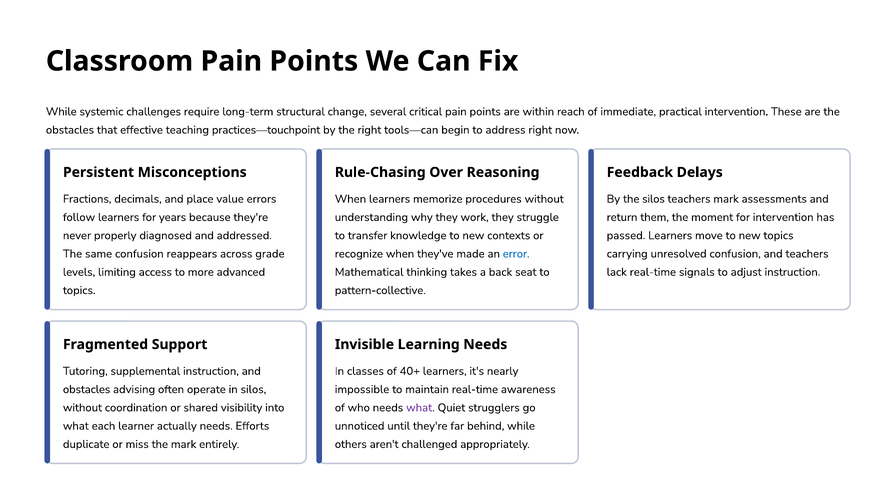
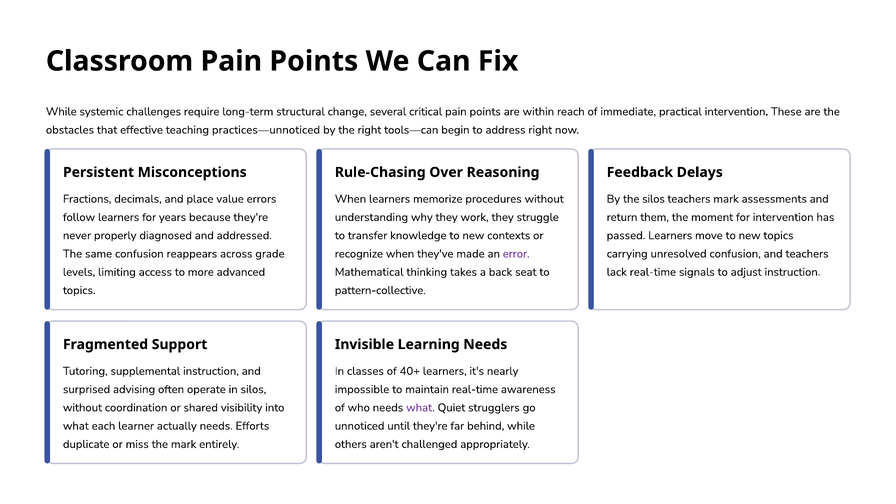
practices—touchpoint: practices—touchpoint -> practices—unnoticed
error colour: blue -> purple
obstacles at (87, 389): obstacles -> surprised
